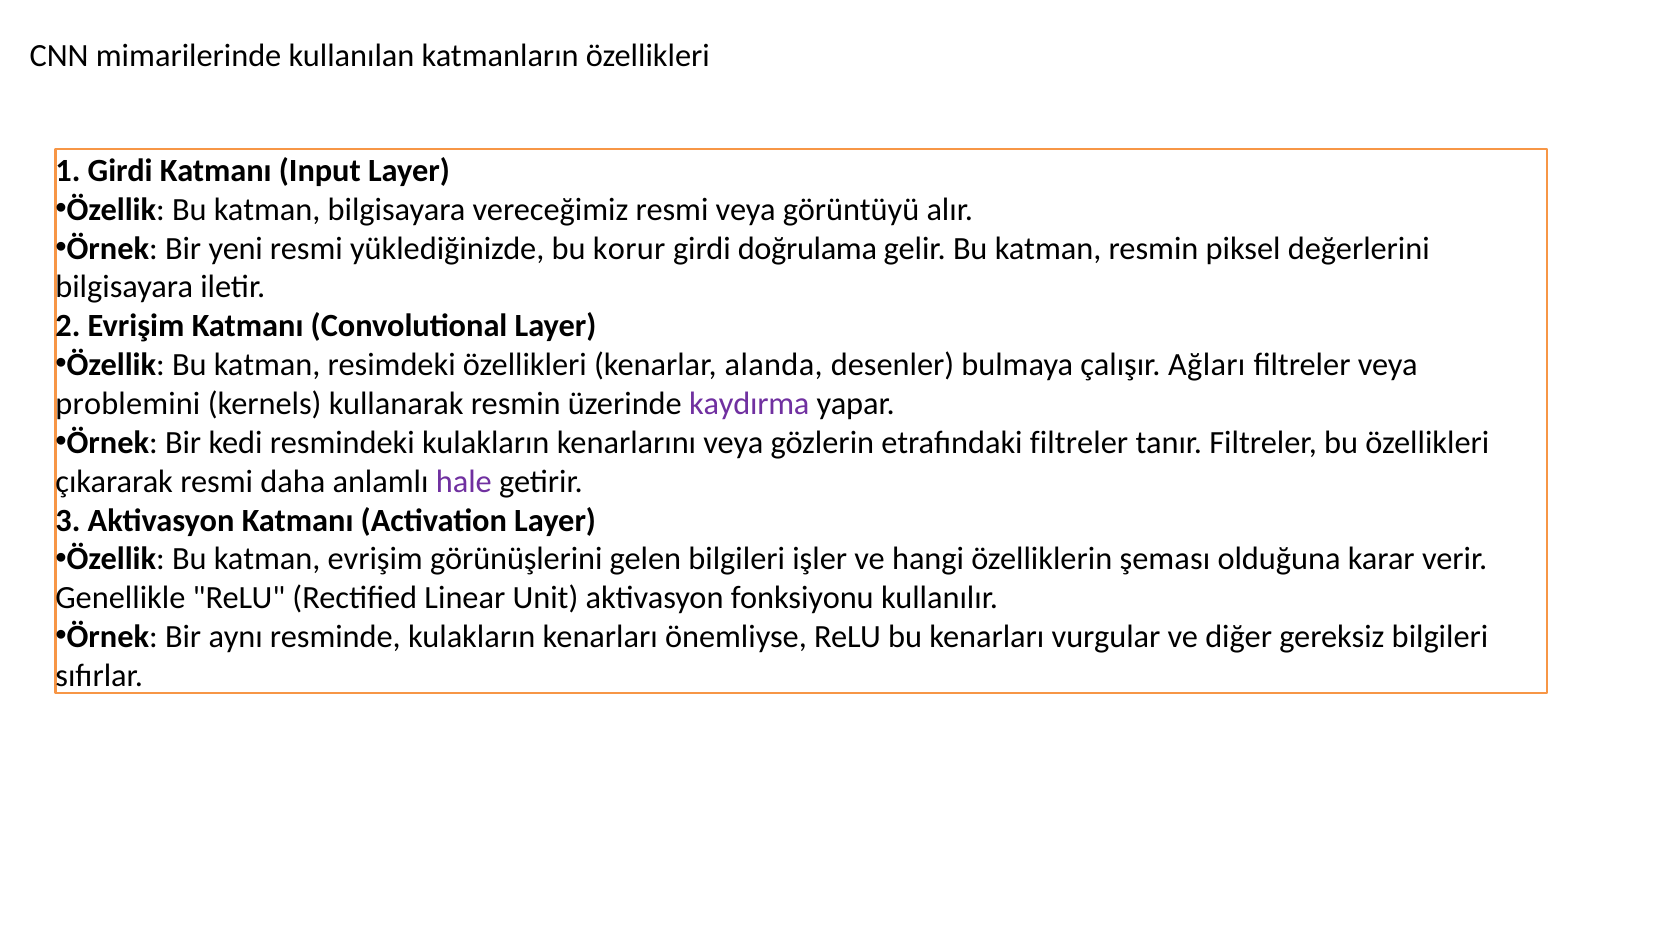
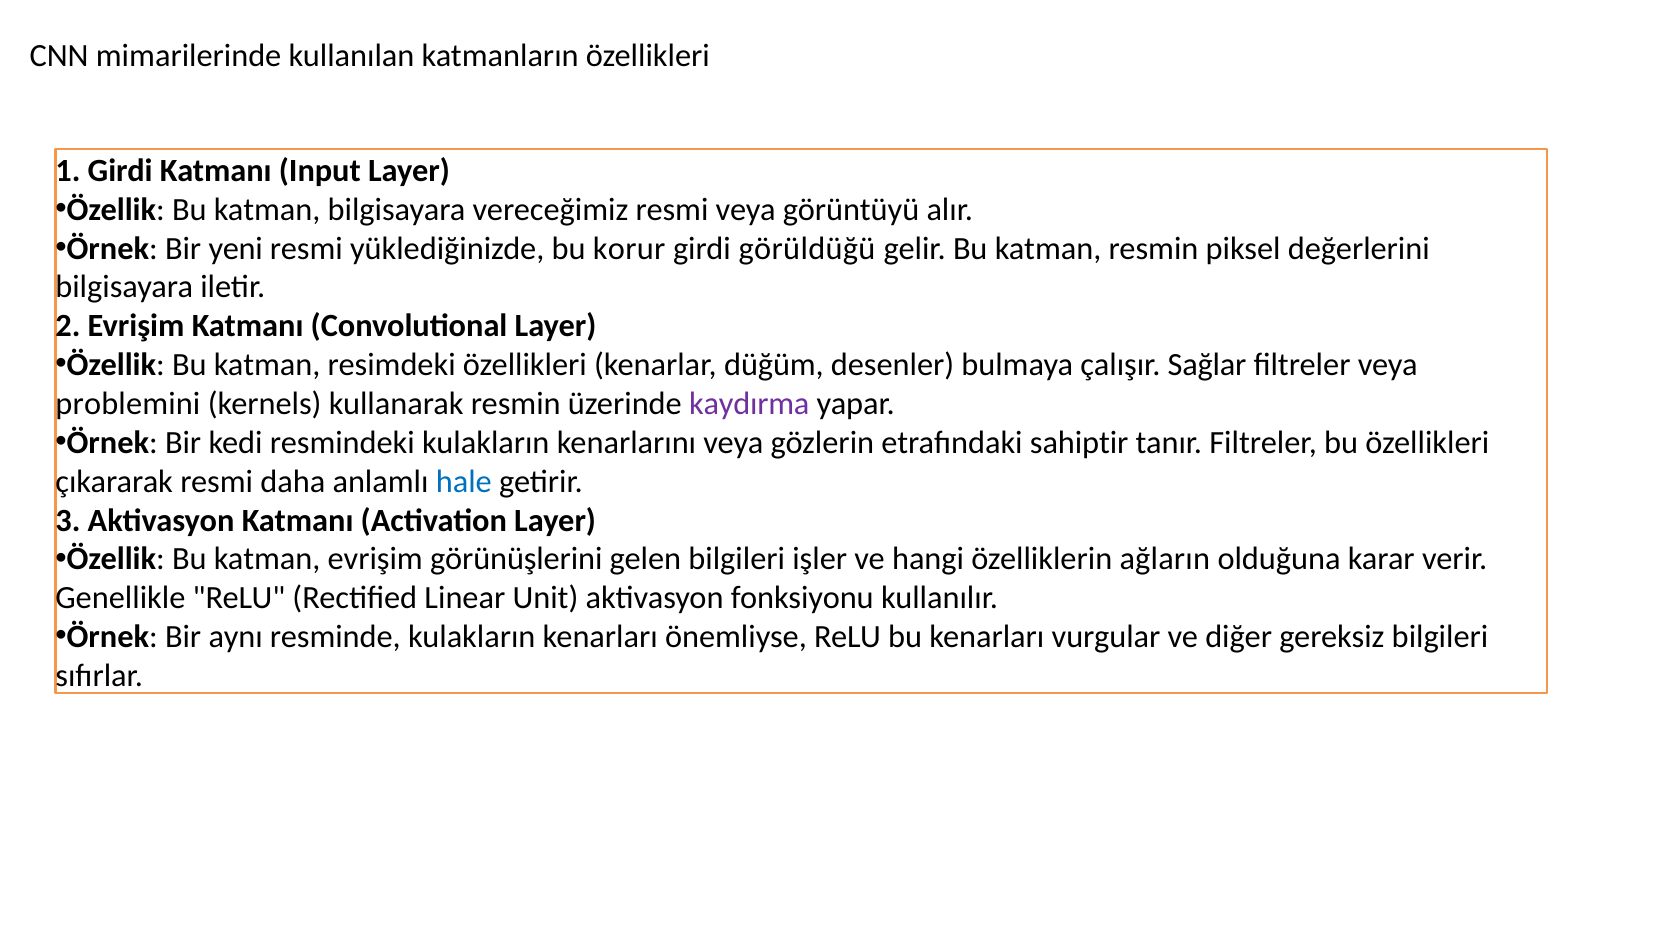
doğrulama: doğrulama -> görüldüğü
alanda: alanda -> düğüm
Ağları: Ağları -> Sağlar
etrafındaki filtreler: filtreler -> sahiptir
hale colour: purple -> blue
şeması: şeması -> ağların
